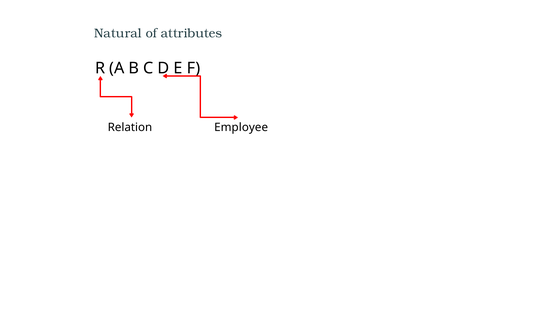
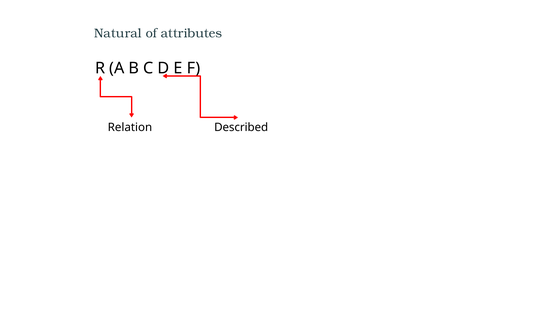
Employee: Employee -> Described
